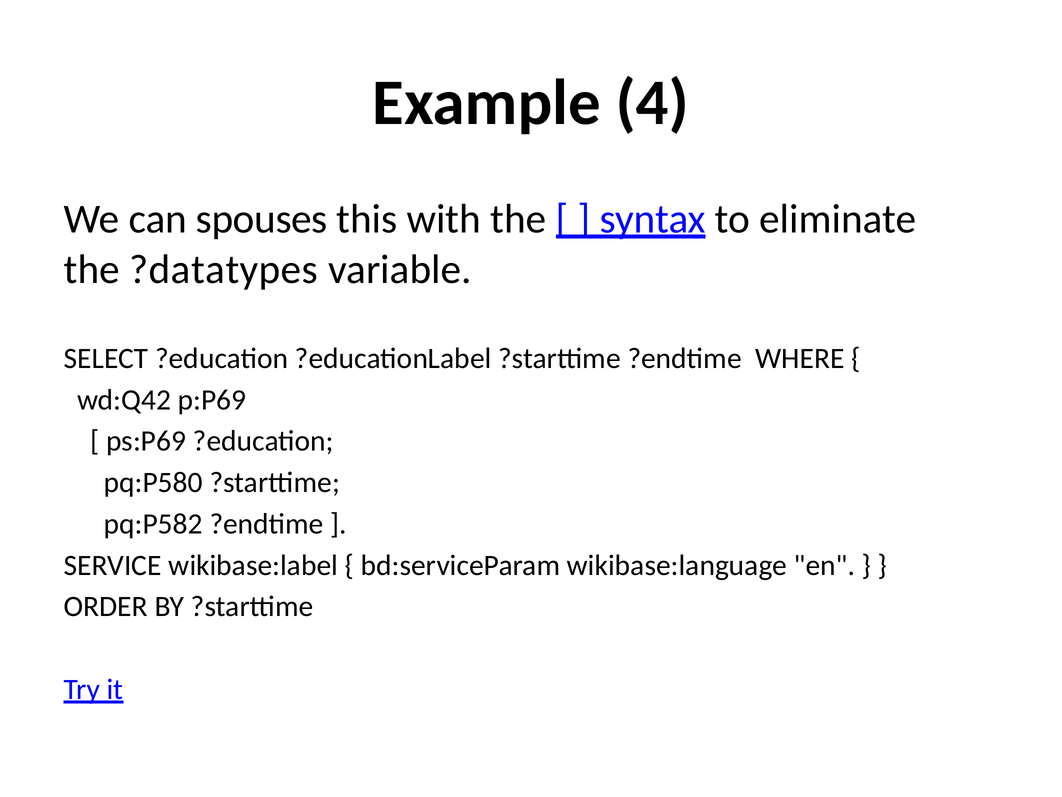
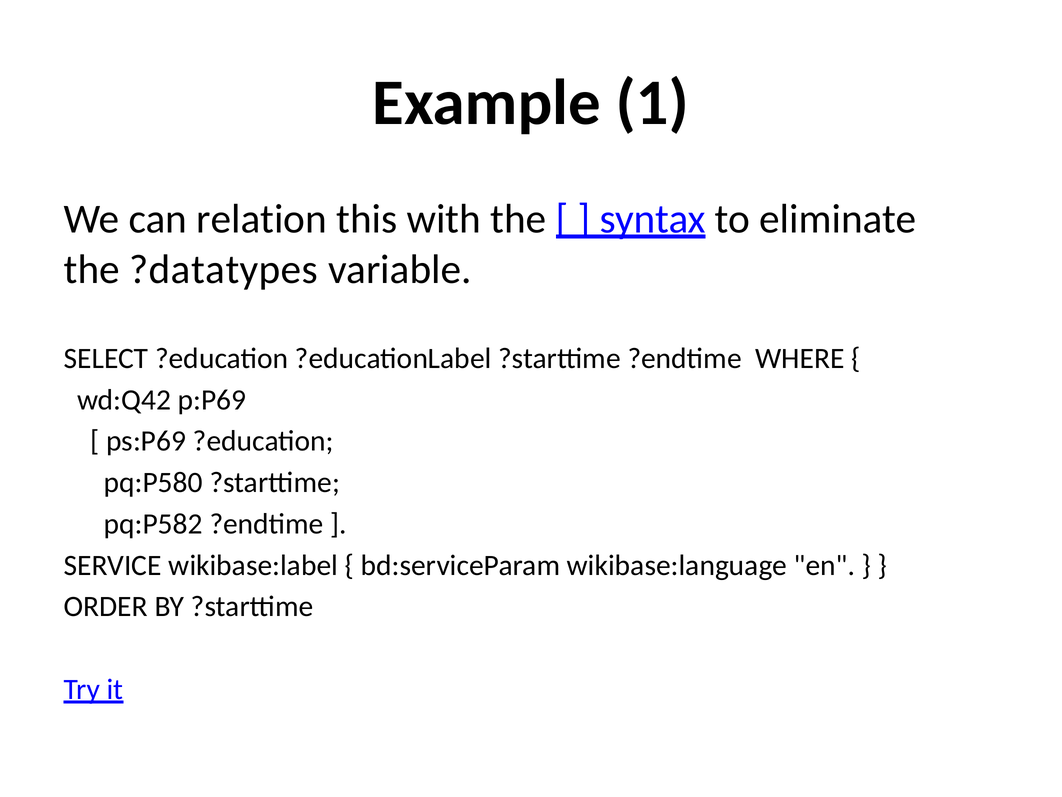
4: 4 -> 1
spouses: spouses -> relation
